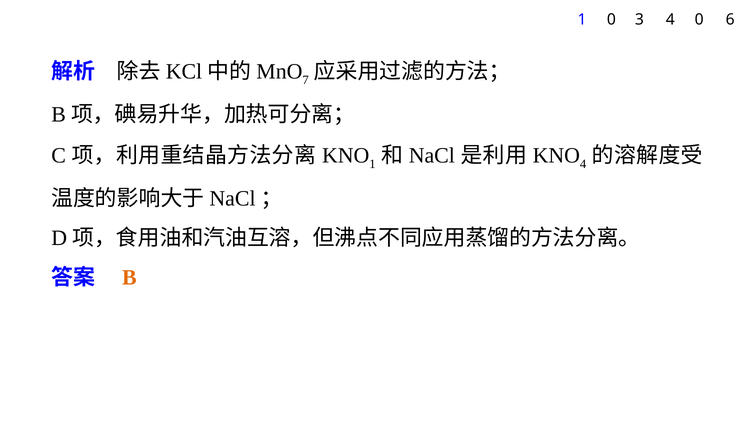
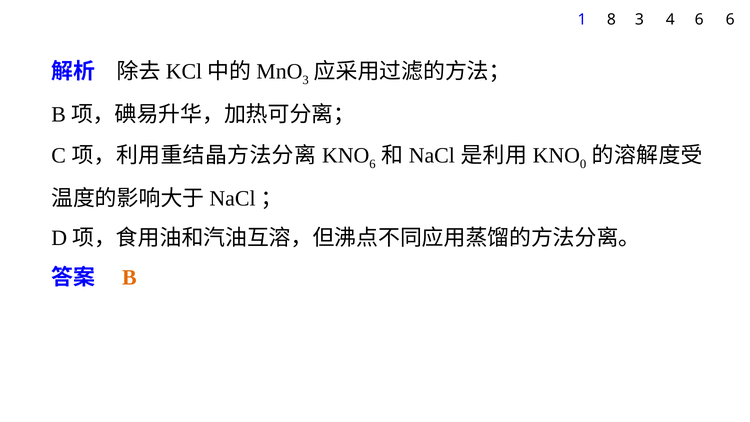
1 0: 0 -> 8
4 0: 0 -> 6
7 at (306, 80): 7 -> 3
1 at (372, 164): 1 -> 6
4 at (583, 164): 4 -> 0
